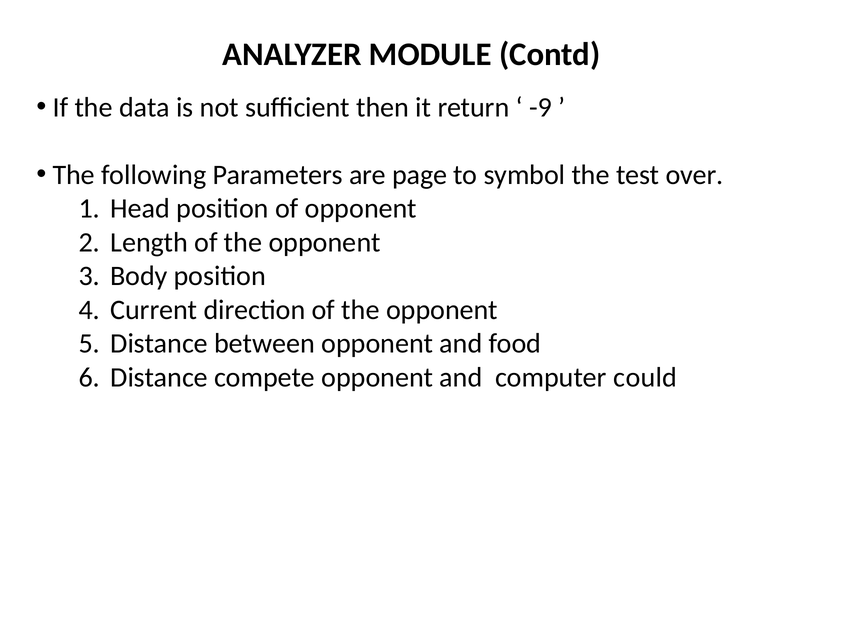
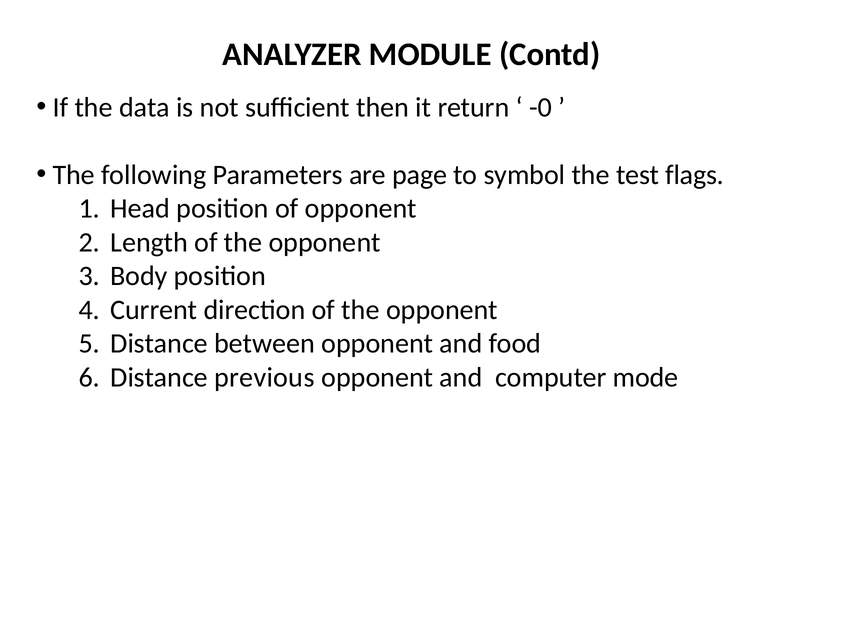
-9: -9 -> -0
over: over -> flags
compete: compete -> previous
could: could -> mode
